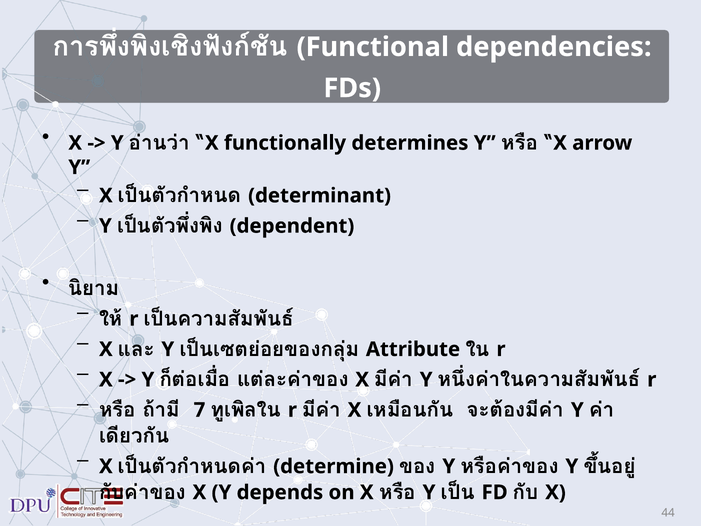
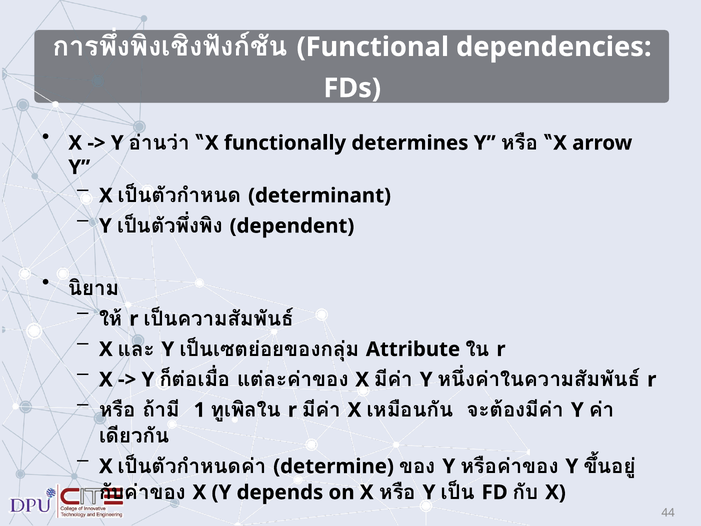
7: 7 -> 1
